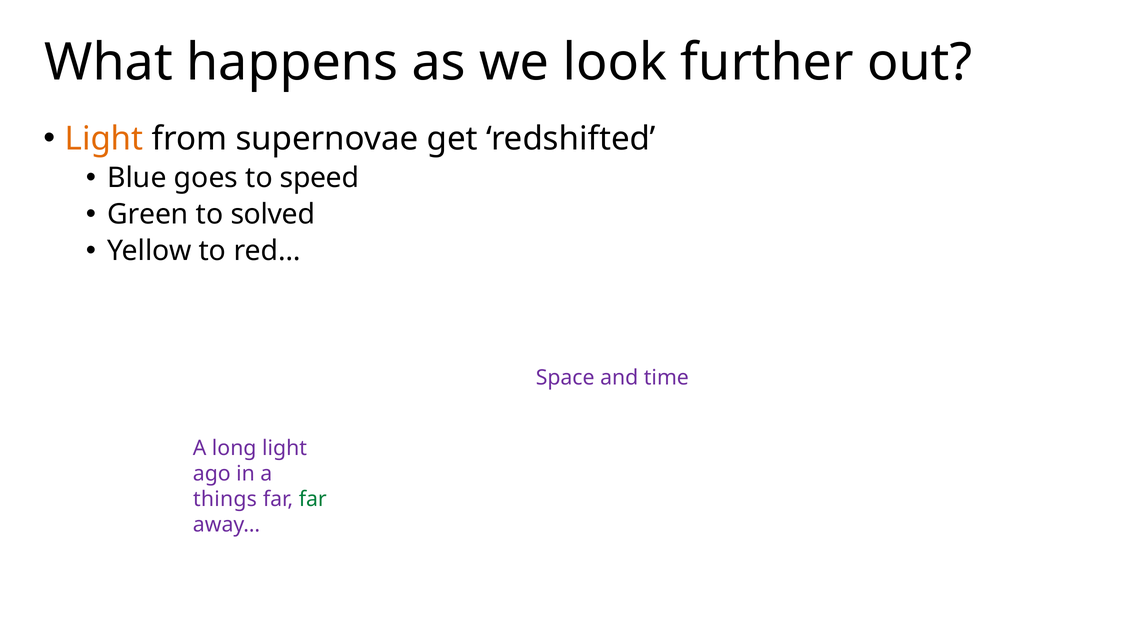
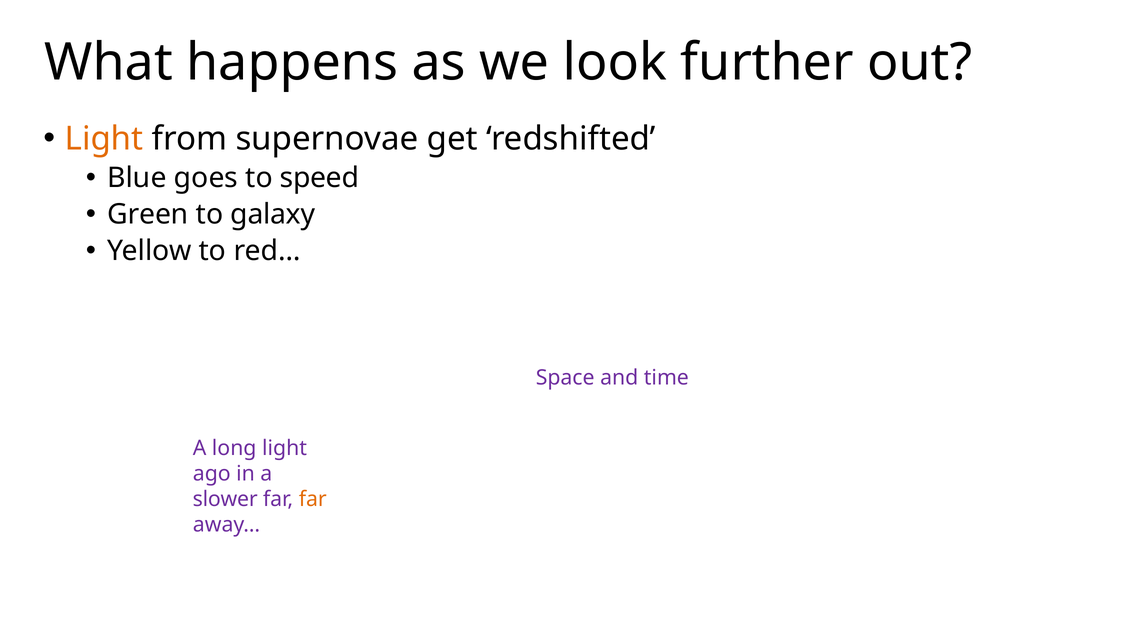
solved: solved -> galaxy
things: things -> slower
far at (313, 499) colour: green -> orange
